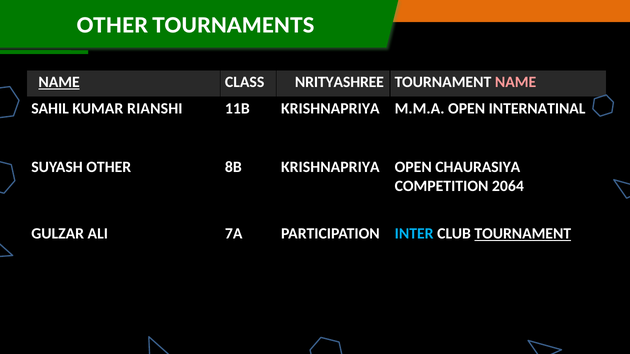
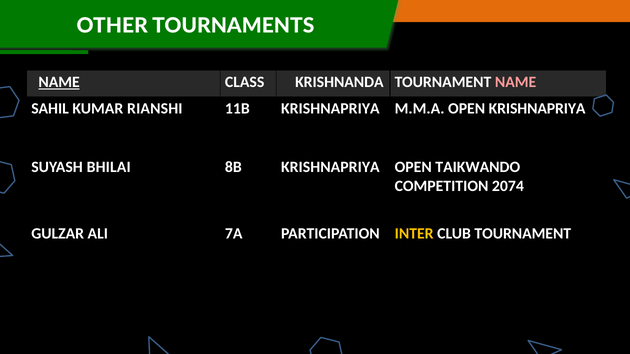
NRITYASHREE: NRITYASHREE -> KRISHNANDA
OPEN INTERNATINAL: INTERNATINAL -> KRISHNAPRIYA
SUYASH OTHER: OTHER -> BHILAI
CHAURASIYA: CHAURASIYA -> TAIKWANDO
2064: 2064 -> 2074
INTER colour: light blue -> yellow
TOURNAMENT at (523, 234) underline: present -> none
